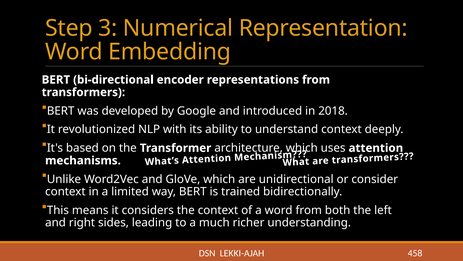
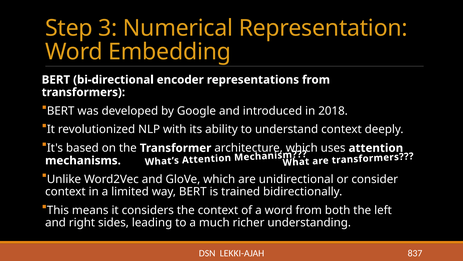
458: 458 -> 837
